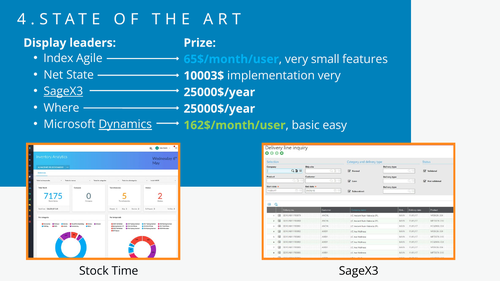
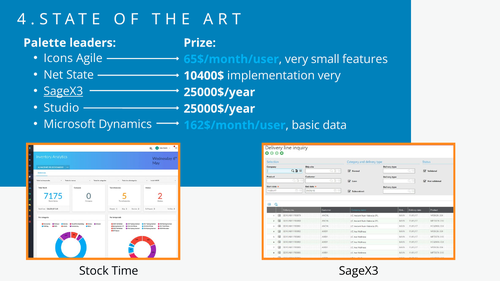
Display: Display -> Palette
Index: Index -> Icons
10003$: 10003$ -> 10400$
Where: Where -> Studio
Dynamics underline: present -> none
162$/month/user colour: light green -> light blue
easy: easy -> data
